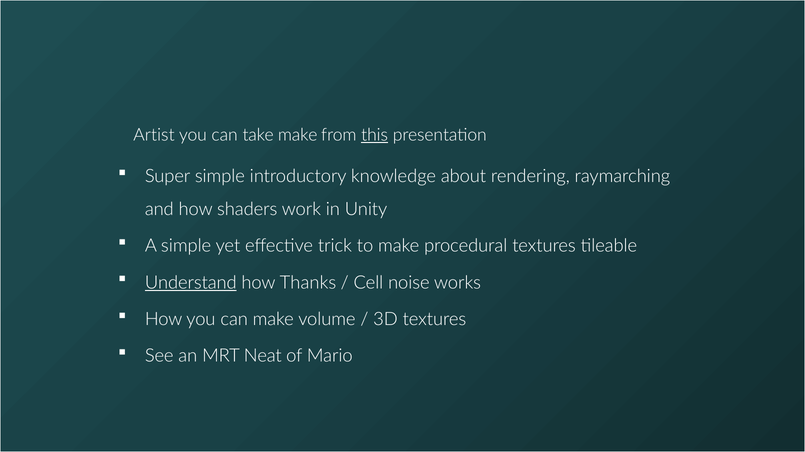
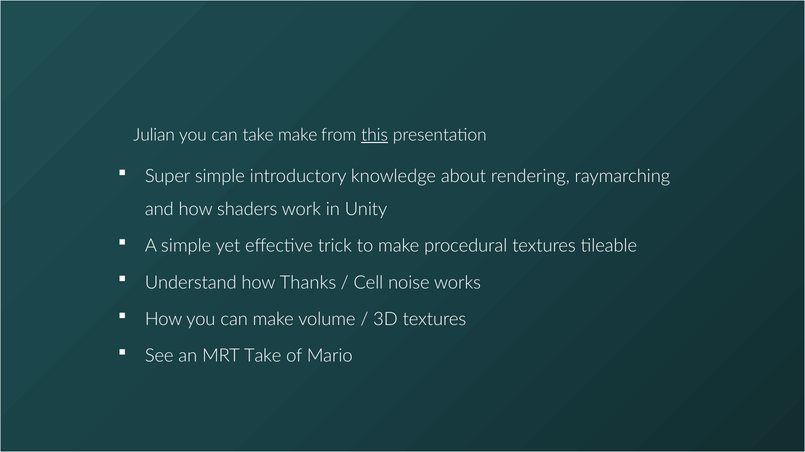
Artist: Artist -> Julian
Understand underline: present -> none
MRT Neat: Neat -> Take
